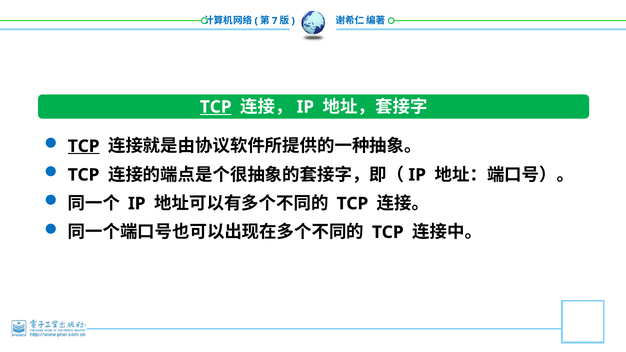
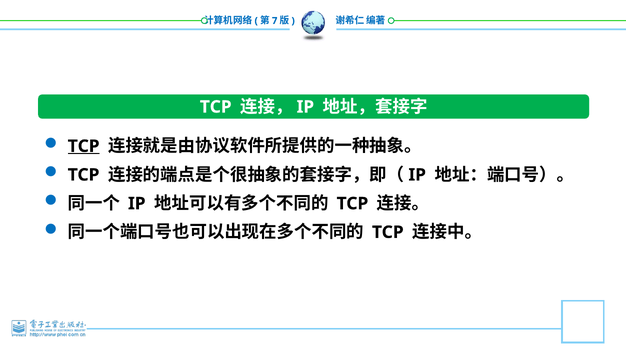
TCP at (216, 107) underline: present -> none
